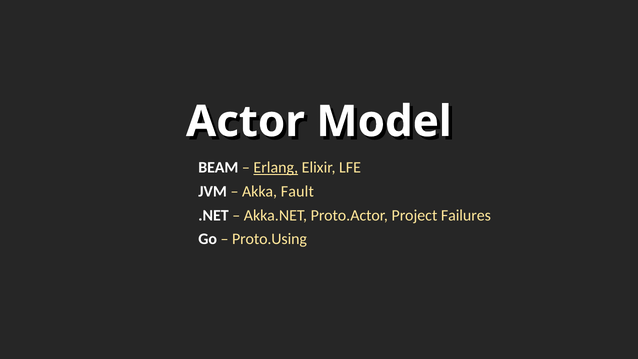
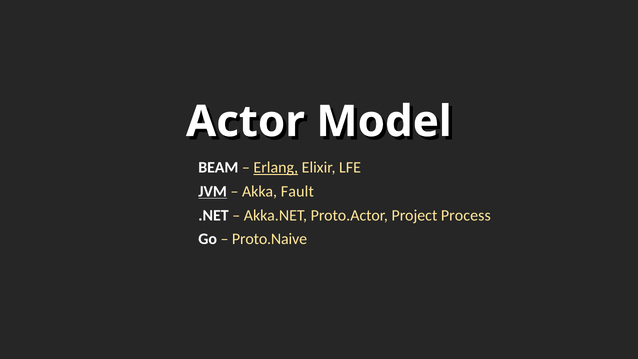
JVM underline: none -> present
Failures: Failures -> Process
Proto.Using: Proto.Using -> Proto.Naive
